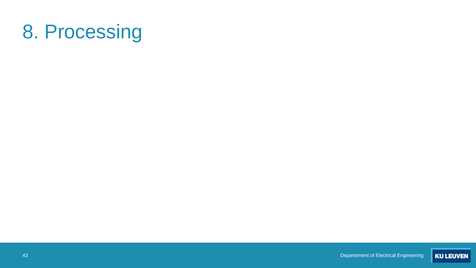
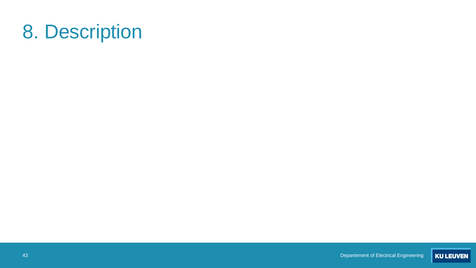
Processing: Processing -> Description
